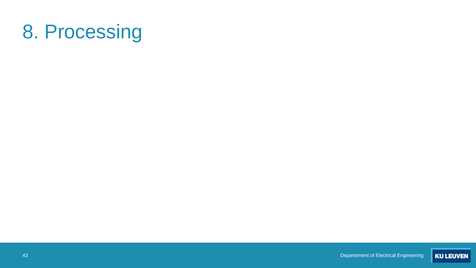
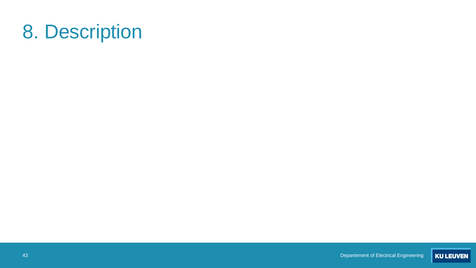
Processing: Processing -> Description
